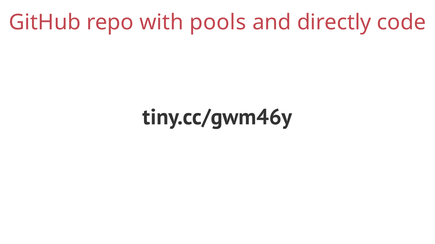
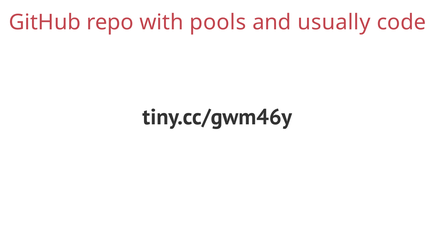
directly: directly -> usually
